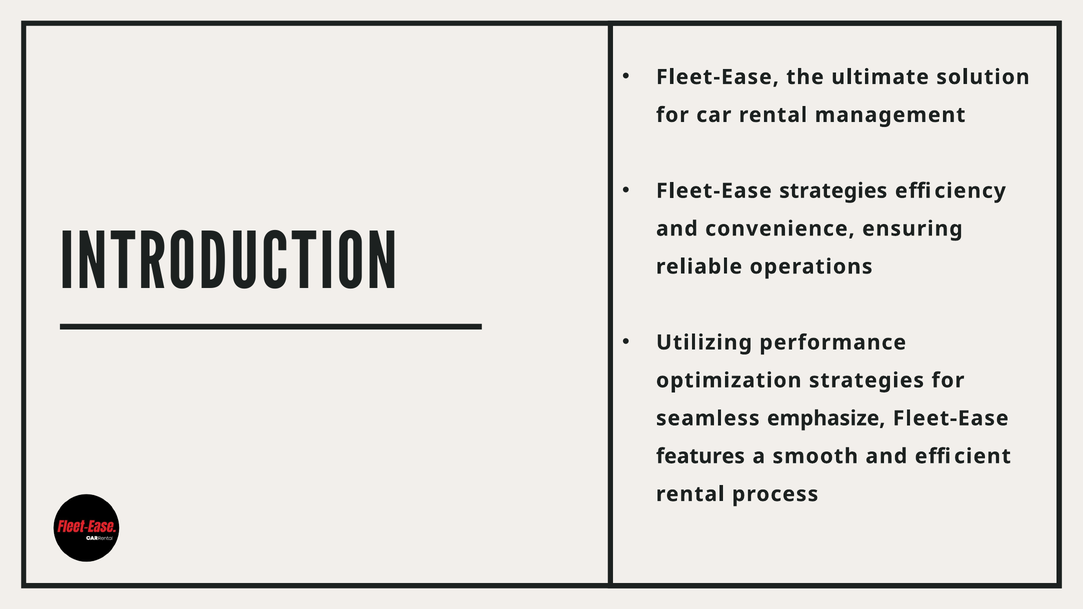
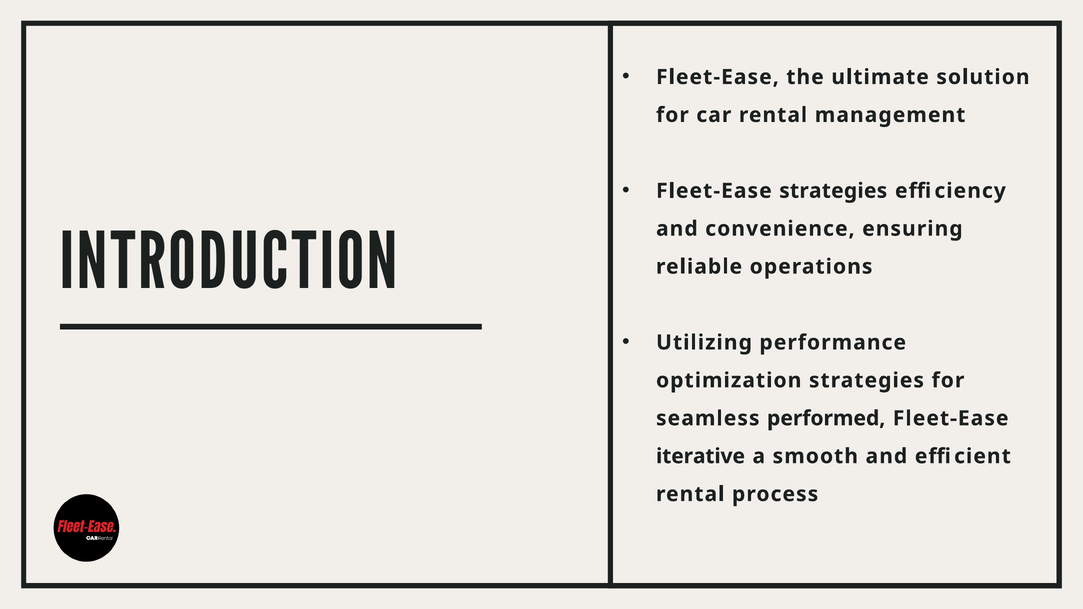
emphasize: emphasize -> performed
features: features -> iterative
